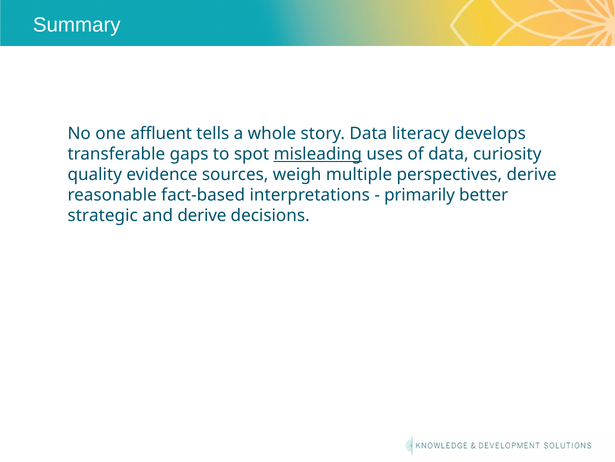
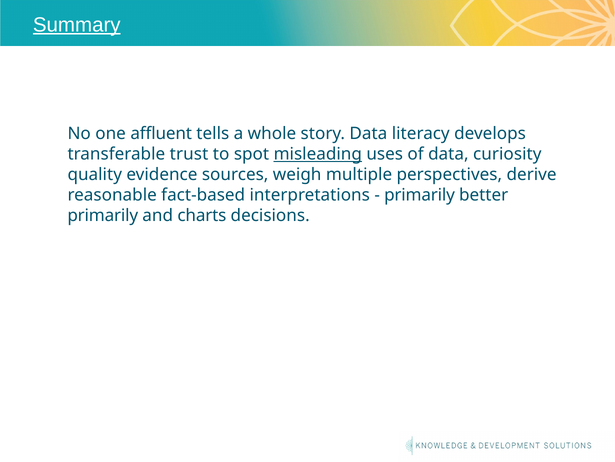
Summary underline: none -> present
gaps: gaps -> trust
strategic at (103, 215): strategic -> primarily
and derive: derive -> charts
